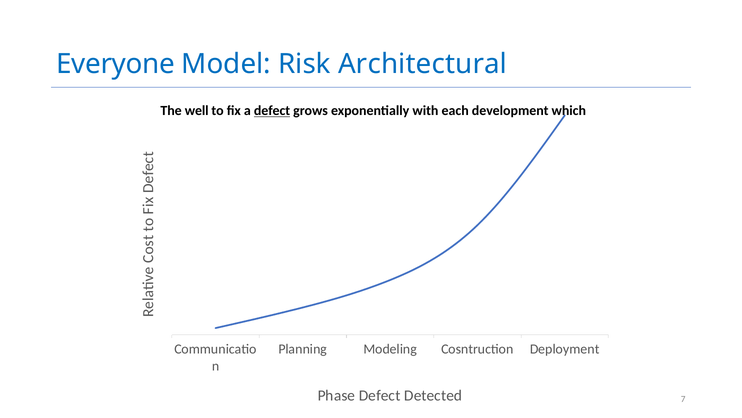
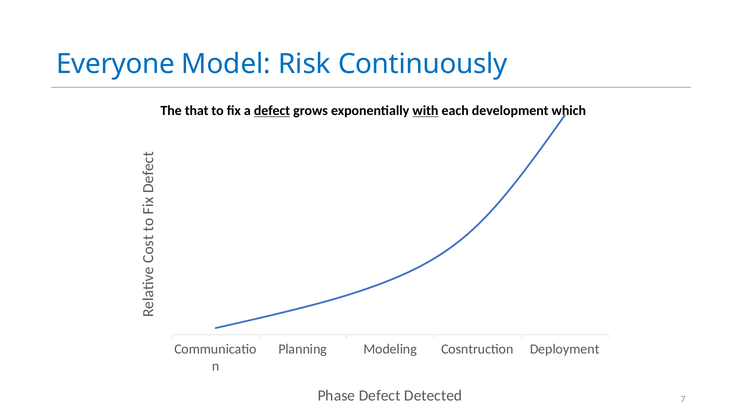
Architectural: Architectural -> Continuously
well: well -> that
with underline: none -> present
